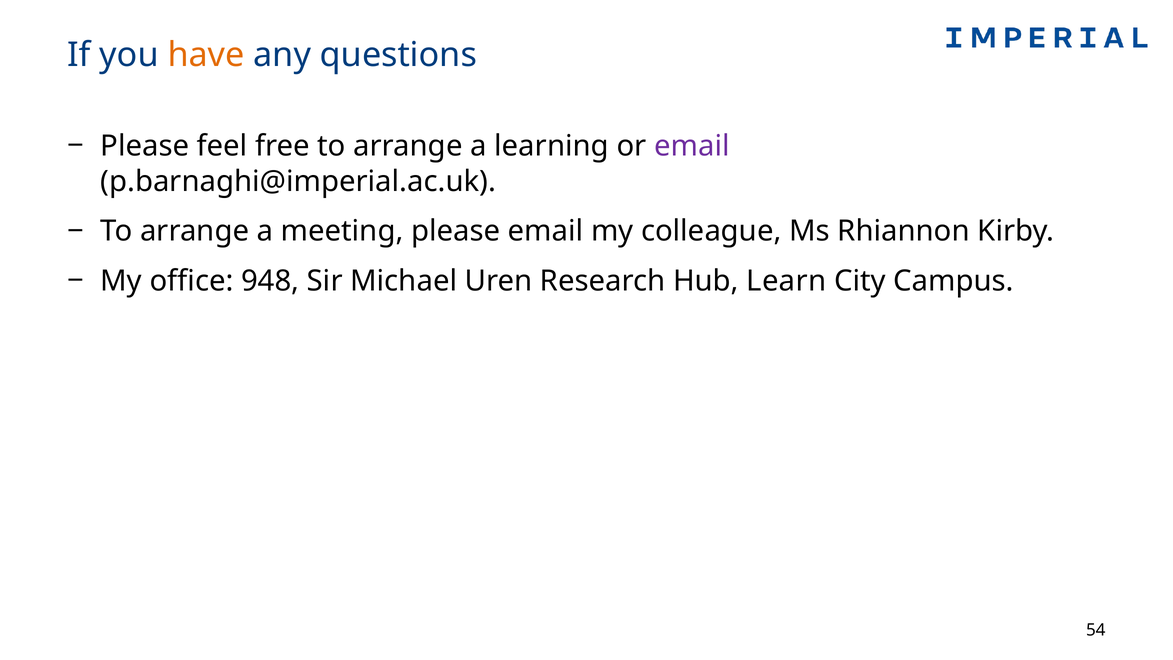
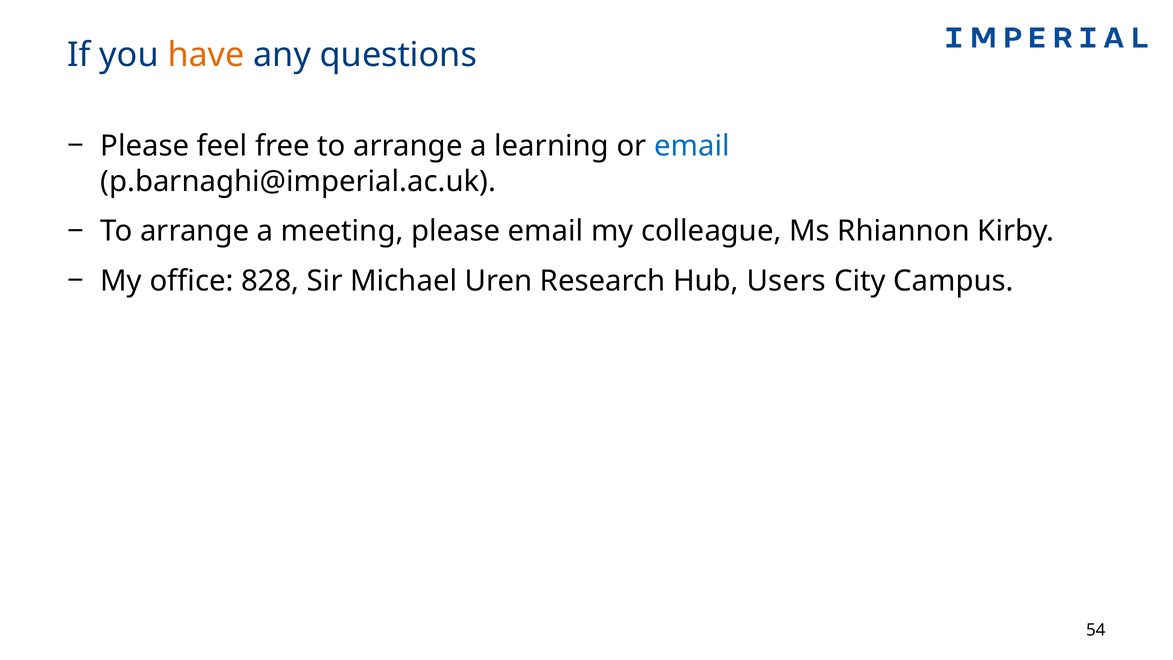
email at (692, 146) colour: purple -> blue
948: 948 -> 828
Learn: Learn -> Users
